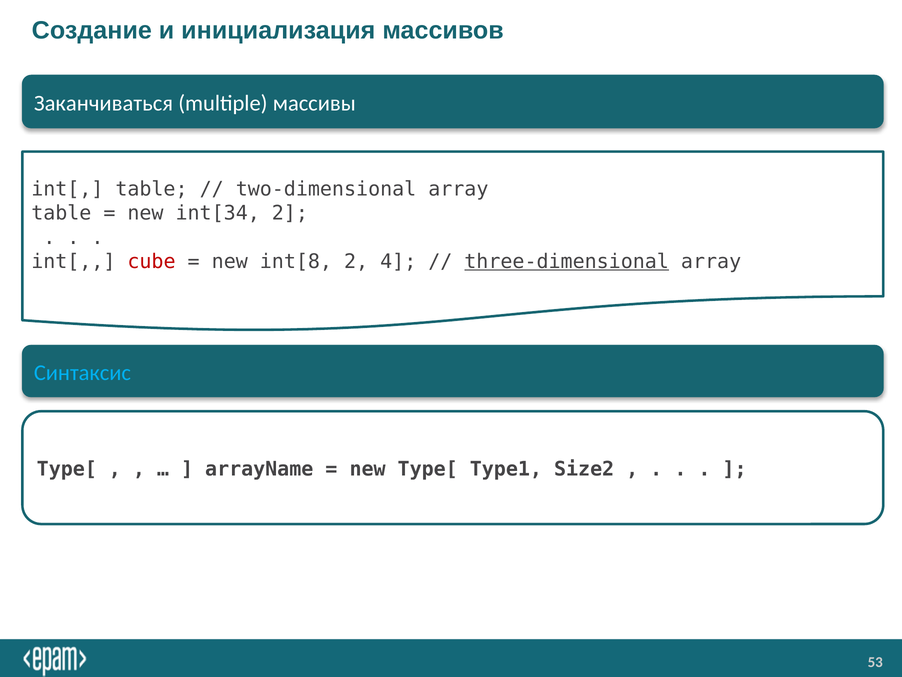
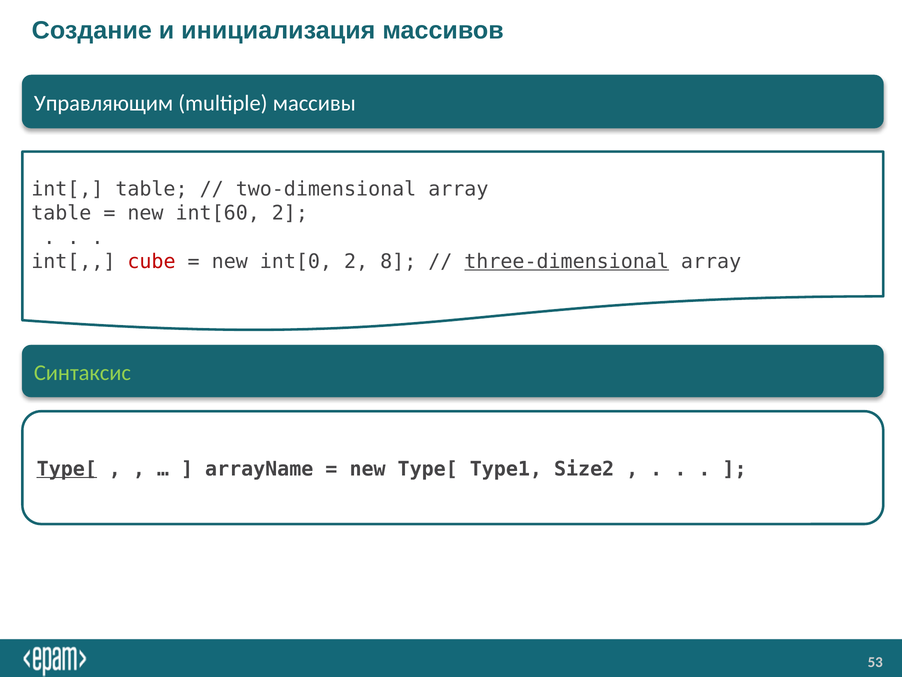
Заканчиваться: Заканчиваться -> Управляющим
int[34: int[34 -> int[60
int[8: int[8 -> int[0
4: 4 -> 8
Синтаксис colour: light blue -> light green
Type[ at (67, 469) underline: none -> present
